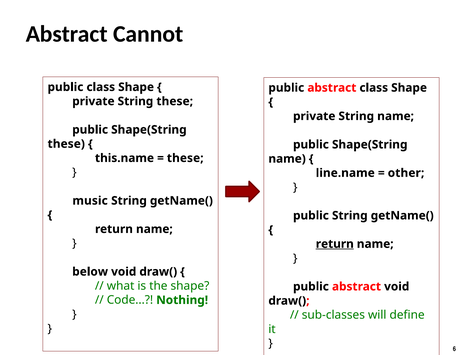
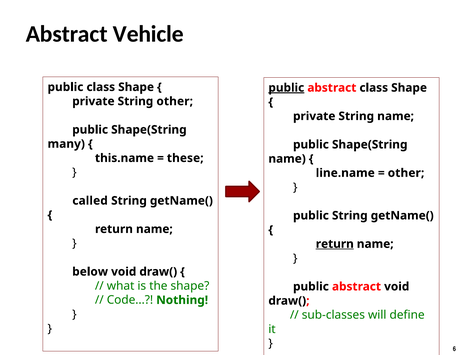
Cannot: Cannot -> Vehicle
public at (286, 88) underline: none -> present
String these: these -> other
these at (66, 144): these -> many
music: music -> called
